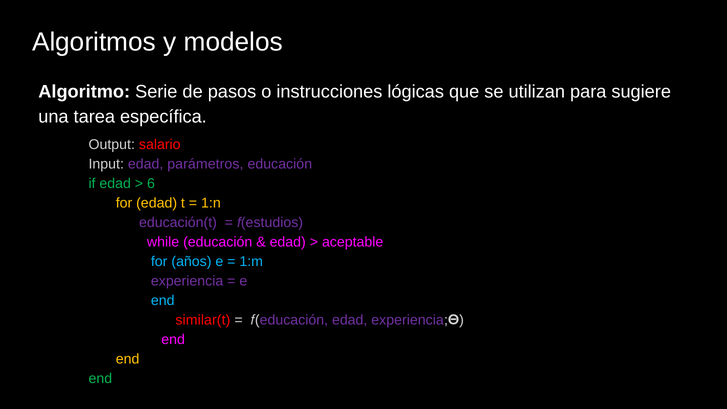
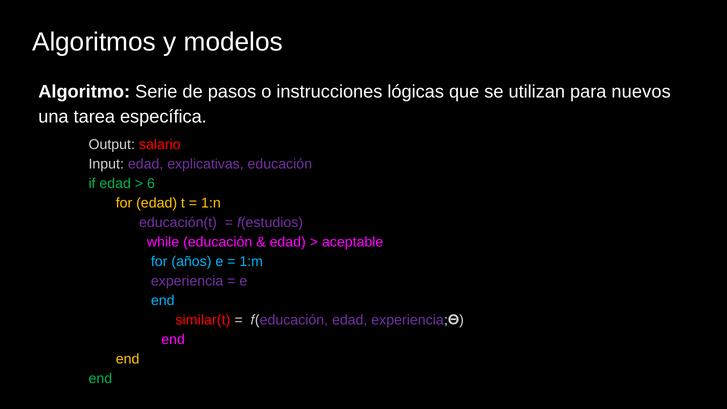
sugiere: sugiere -> nuevos
parámetros: parámetros -> explicativas
